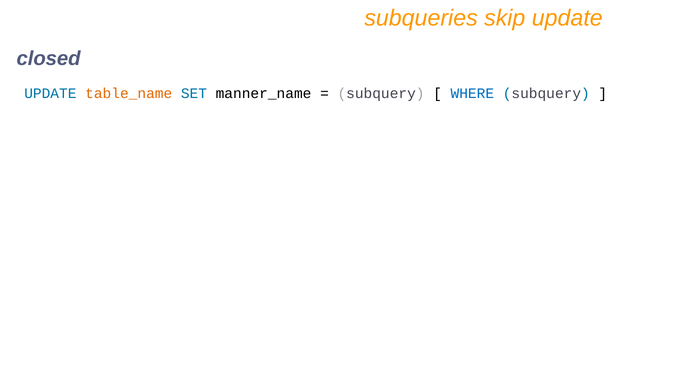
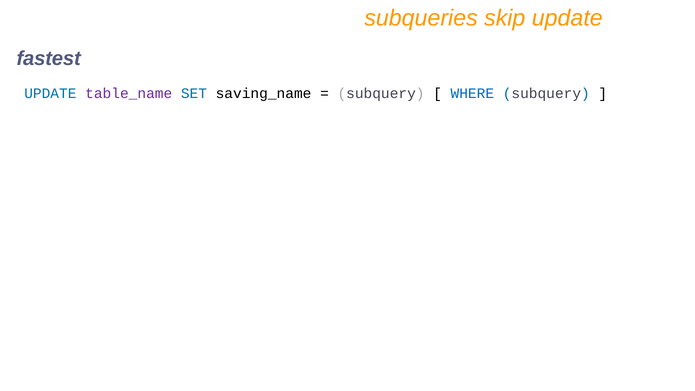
closed: closed -> fastest
table_name colour: orange -> purple
manner_name: manner_name -> saving_name
